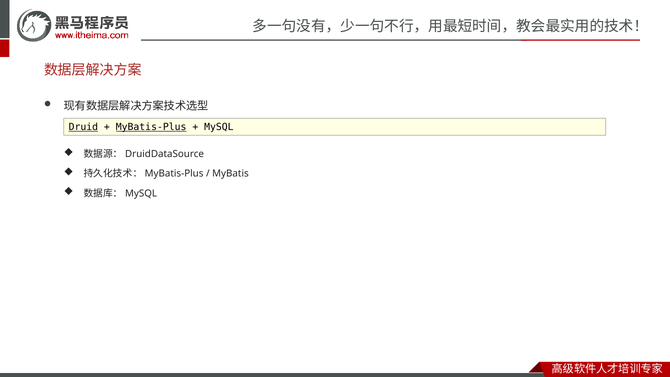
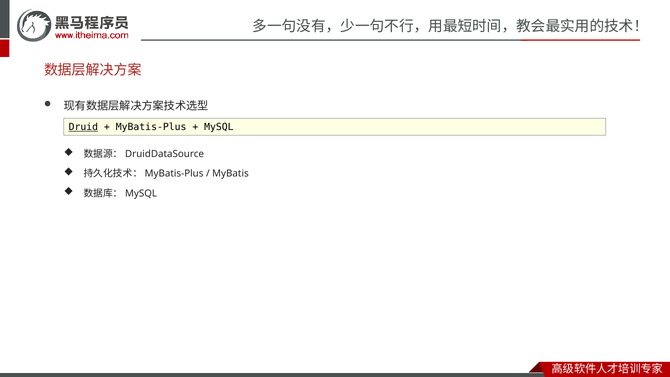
MyBatis-Plus underline: present -> none
